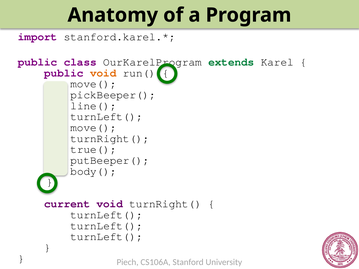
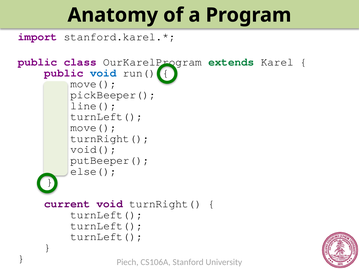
void at (103, 73) colour: orange -> blue
true(: true( -> void(
body(: body( -> else(
